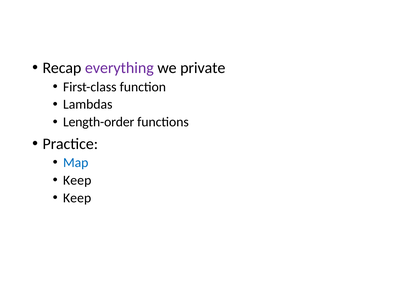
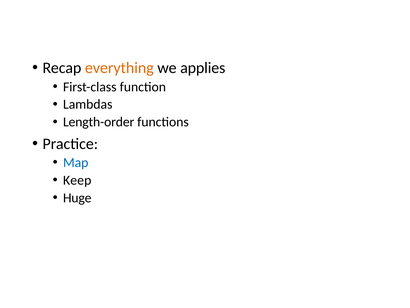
everything colour: purple -> orange
private: private -> applies
Keep at (77, 198): Keep -> Huge
